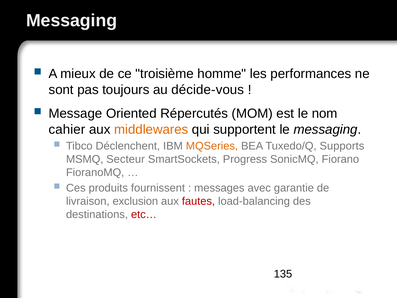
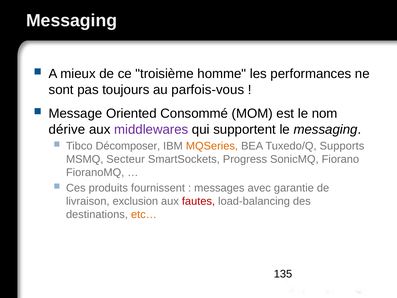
décide-vous: décide-vous -> parfois-vous
Répercutés: Répercutés -> Consommé
cahier: cahier -> dérive
middlewares colour: orange -> purple
Déclenchent: Déclenchent -> Décomposer
etc… colour: red -> orange
